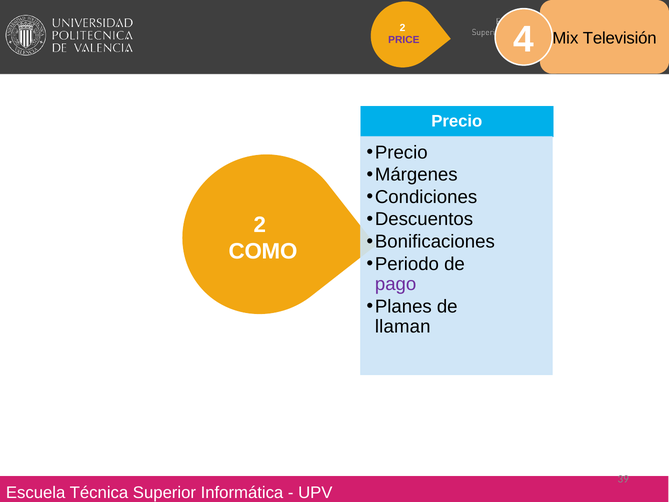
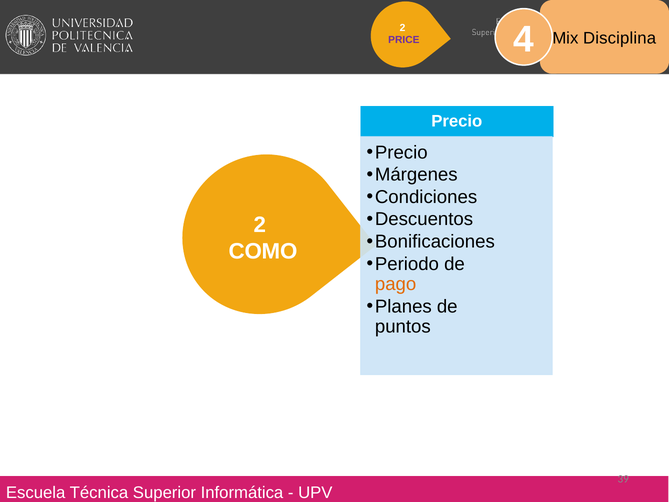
Televisión: Televisión -> Disciplina
pago colour: purple -> orange
llaman: llaman -> puntos
